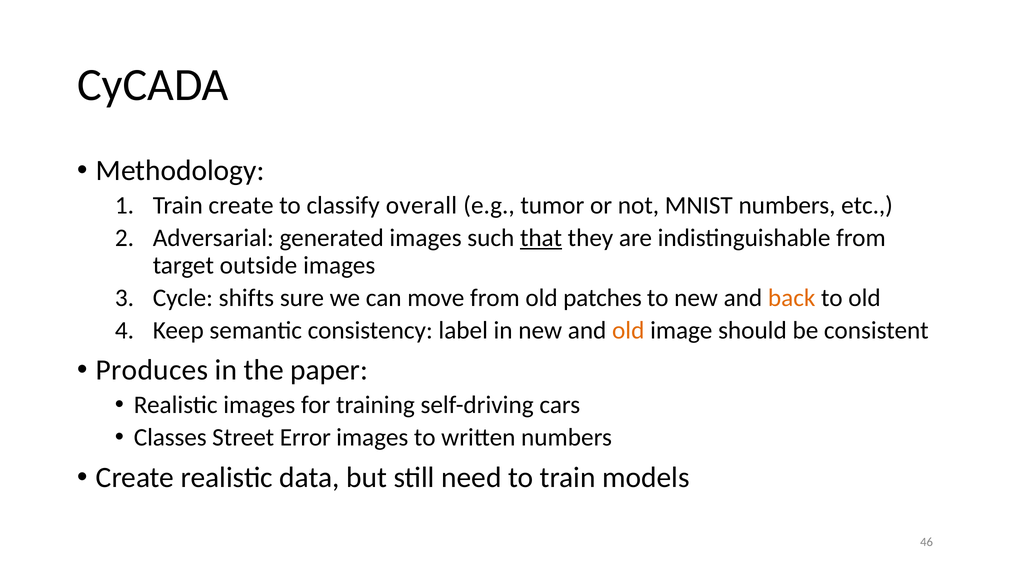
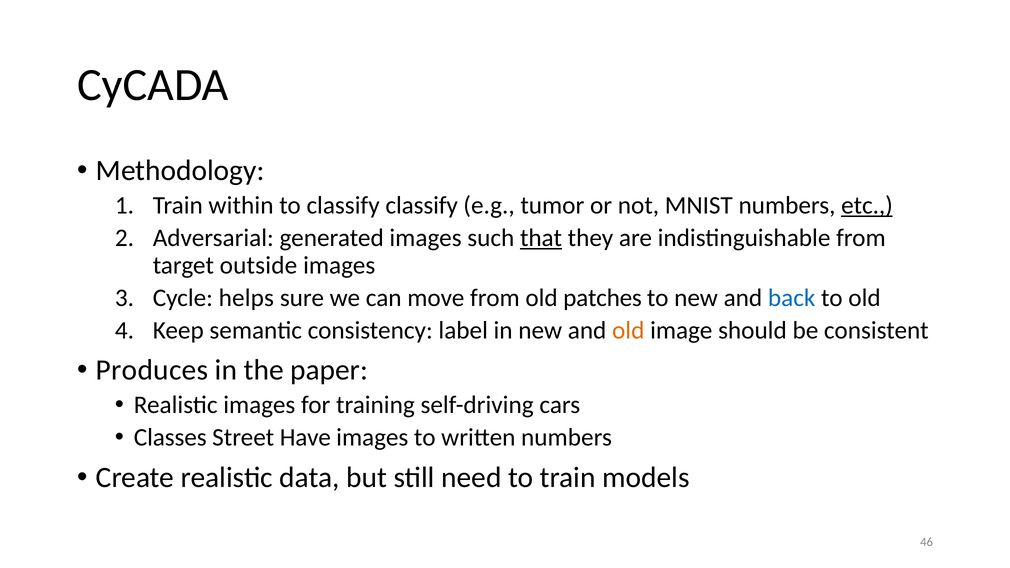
Train create: create -> within
classify overall: overall -> classify
etc underline: none -> present
shifts: shifts -> helps
back colour: orange -> blue
Error: Error -> Have
